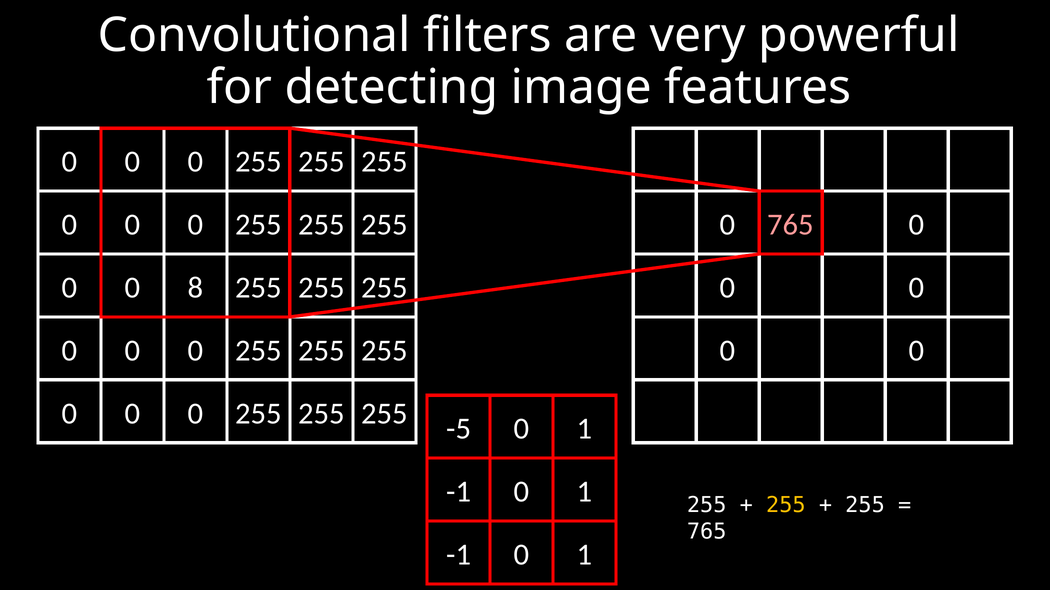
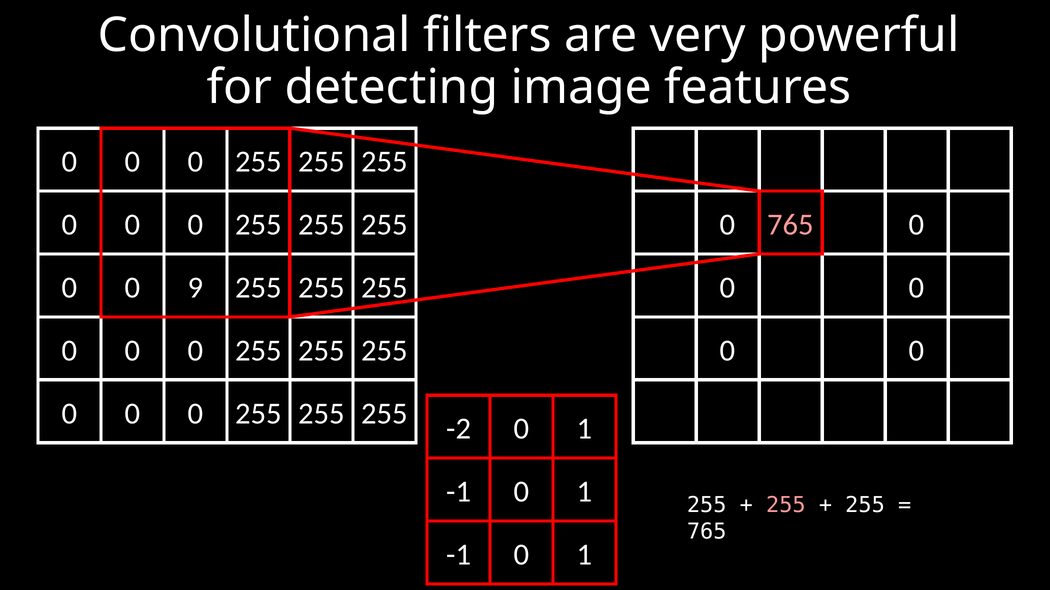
8: 8 -> 9
-5: -5 -> -2
255 at (786, 506) colour: yellow -> pink
